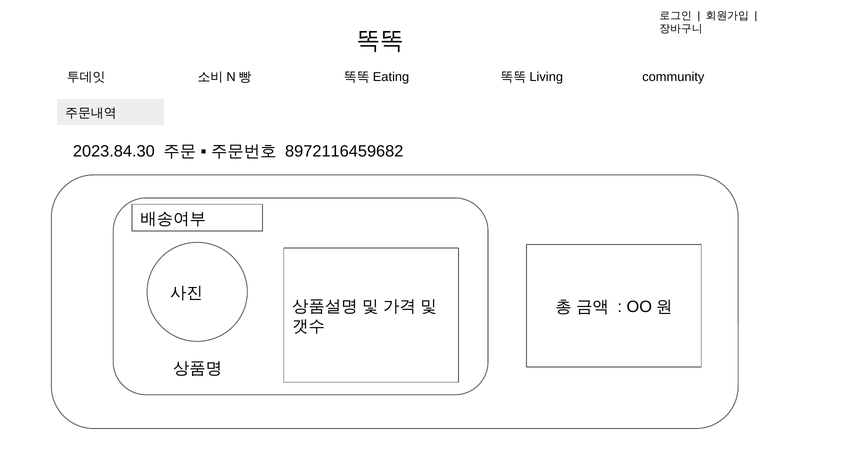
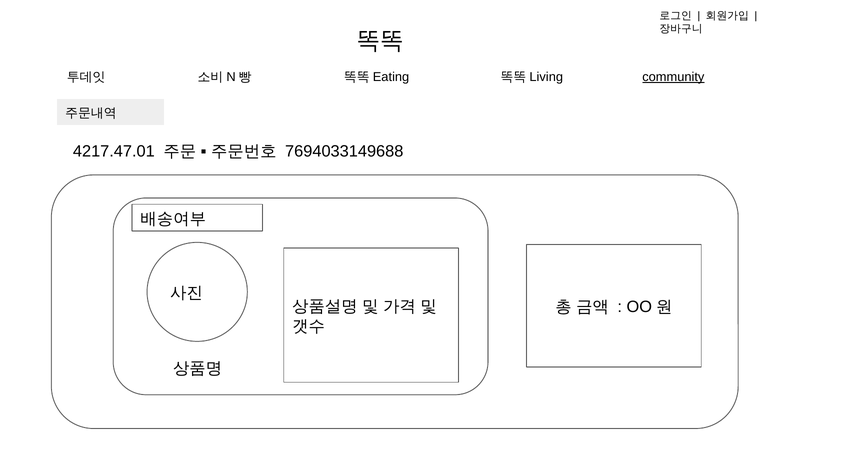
community underline: none -> present
2023.84.30: 2023.84.30 -> 4217.47.01
8972116459682: 8972116459682 -> 7694033149688
